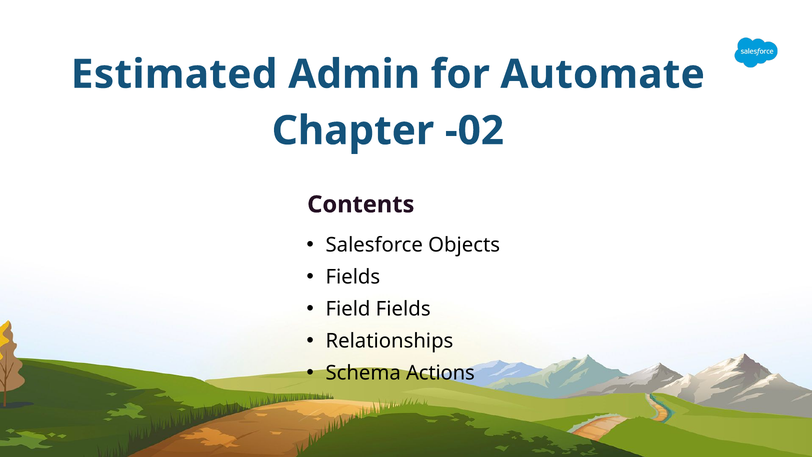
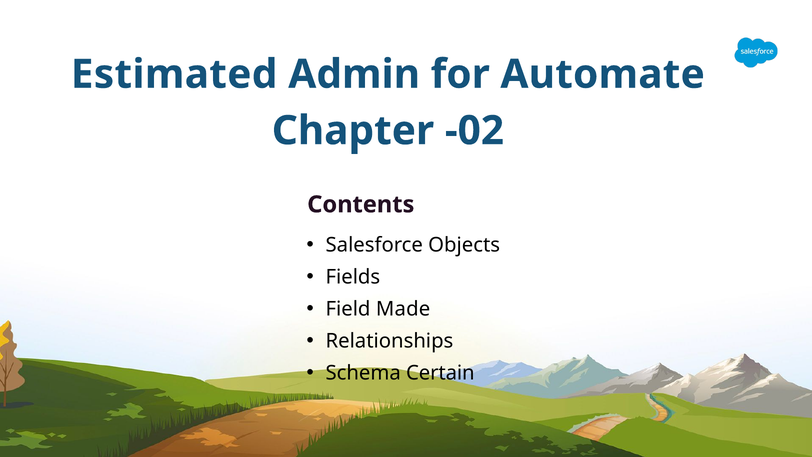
Field Fields: Fields -> Made
Actions: Actions -> Certain
